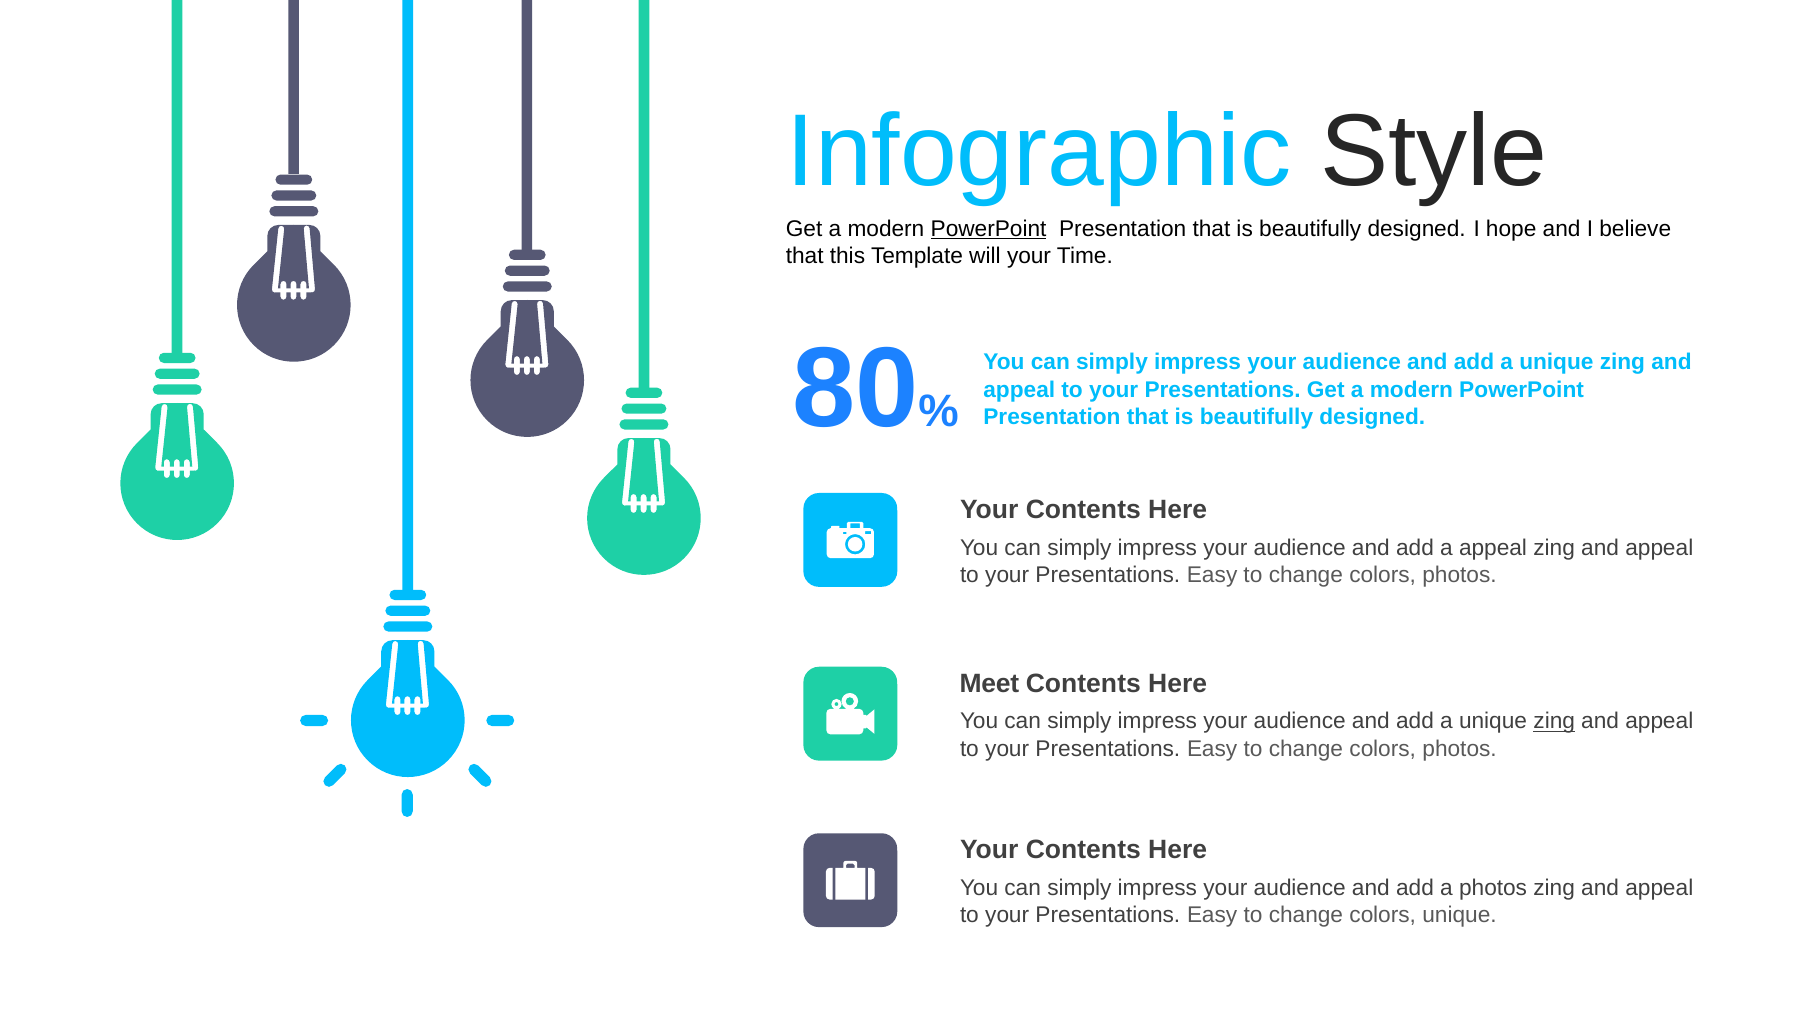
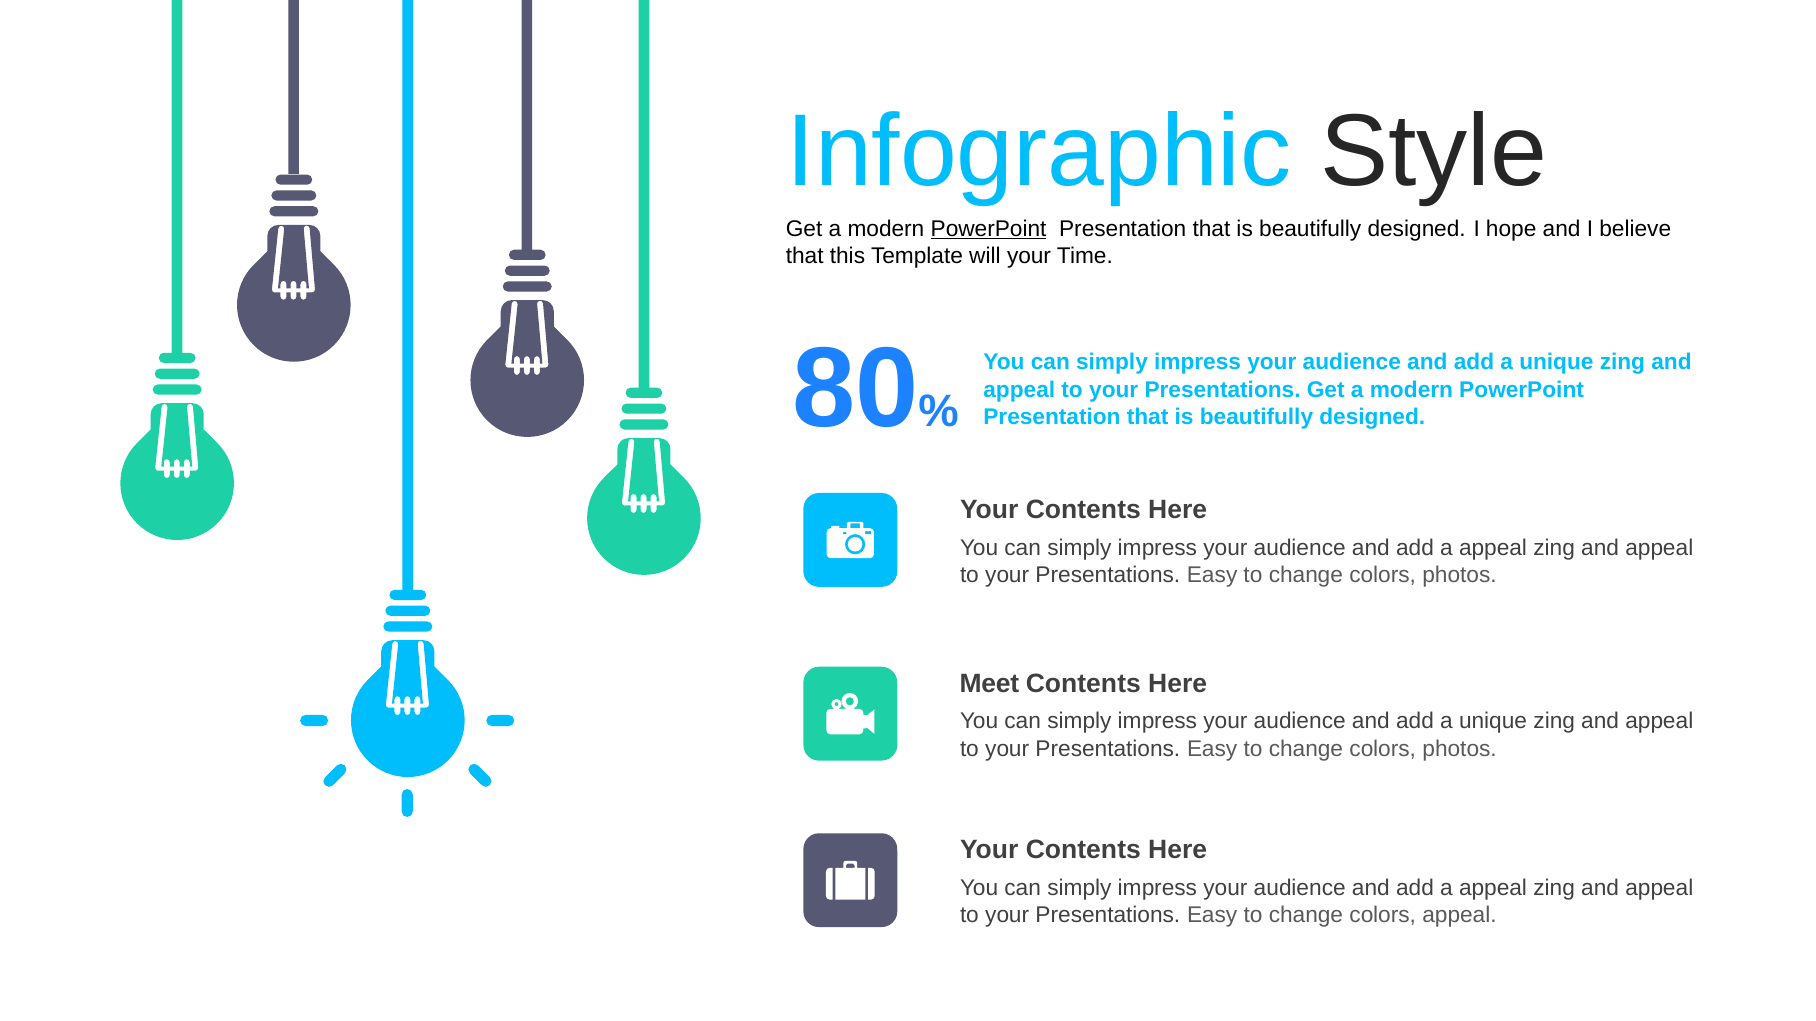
zing at (1554, 722) underline: present -> none
photos at (1493, 888): photos -> appeal
colors unique: unique -> appeal
